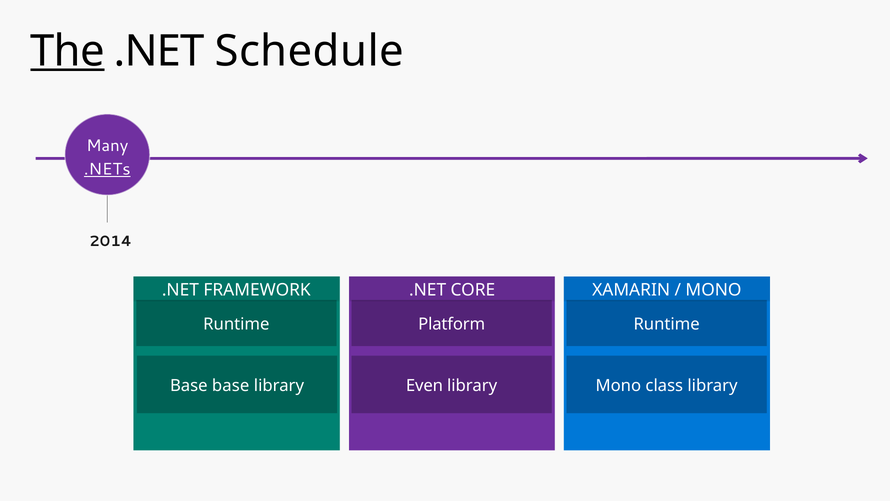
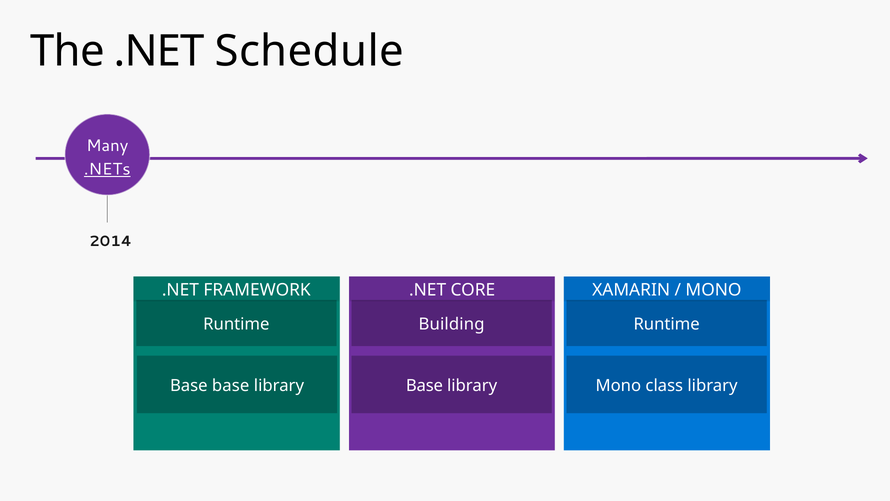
The underline: present -> none
Platform: Platform -> Building
Even at (424, 385): Even -> Base
